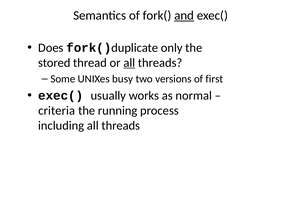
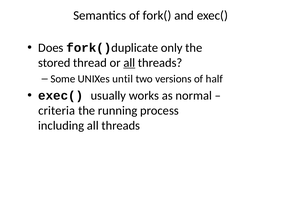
and underline: present -> none
busy: busy -> until
first: first -> half
